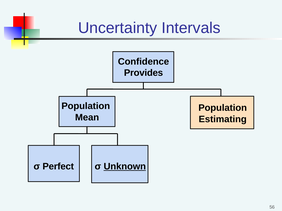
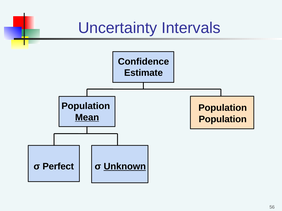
Provides: Provides -> Estimate
Mean underline: none -> present
Estimating at (223, 119): Estimating -> Population
